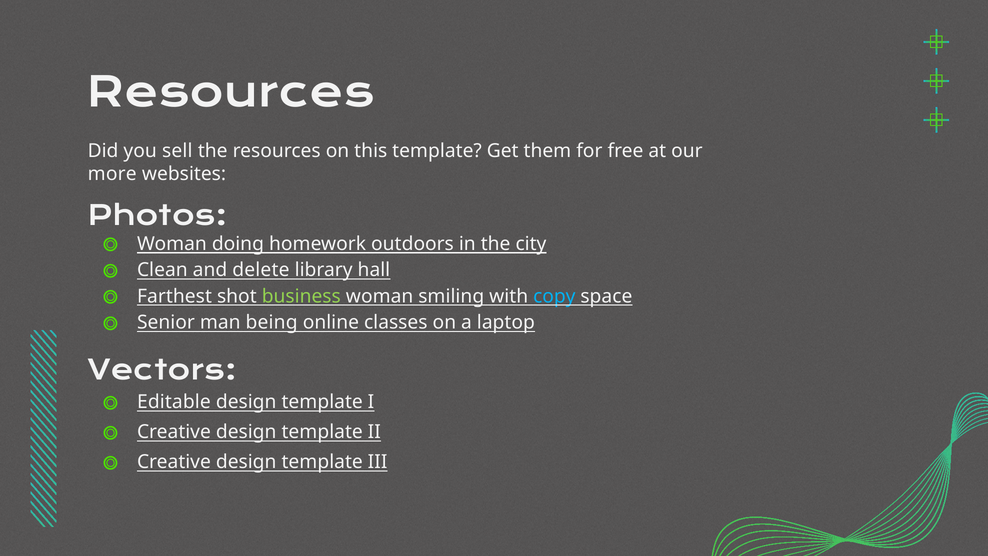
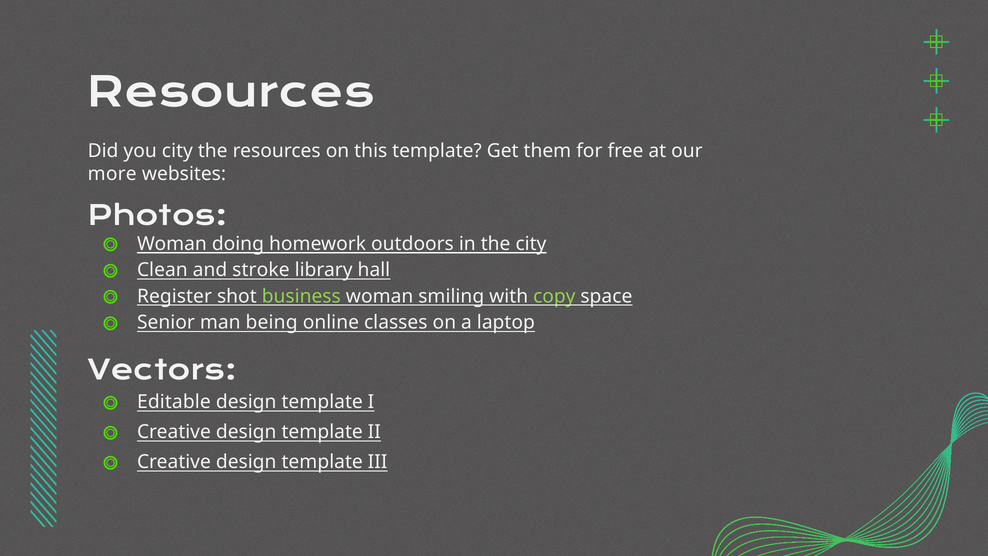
you sell: sell -> city
delete: delete -> stroke
Farthest: Farthest -> Register
copy colour: light blue -> light green
